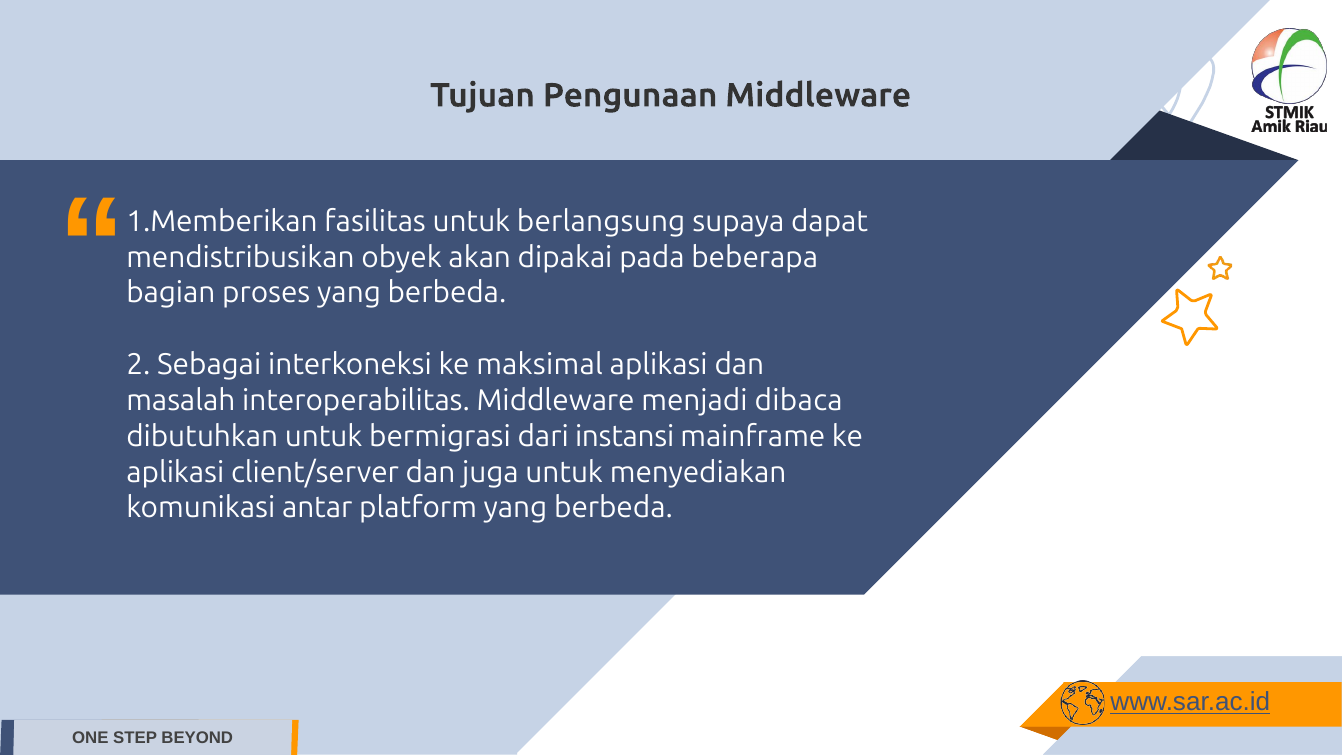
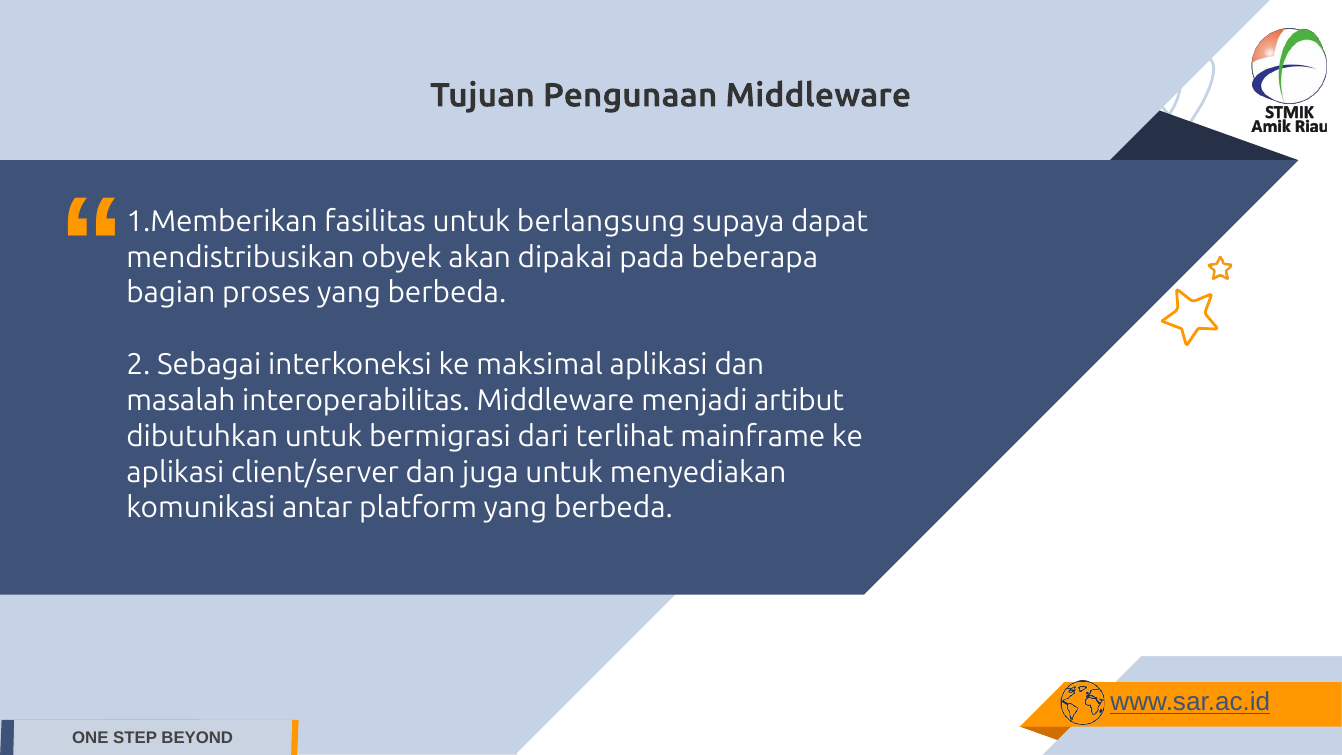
dibaca: dibaca -> artibut
instansi: instansi -> terlihat
